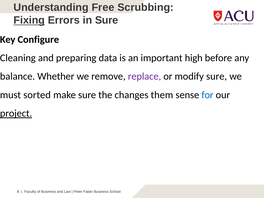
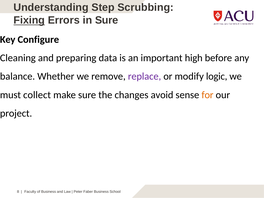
Free: Free -> Step
modify sure: sure -> logic
sorted: sorted -> collect
them: them -> avoid
for colour: blue -> orange
project underline: present -> none
